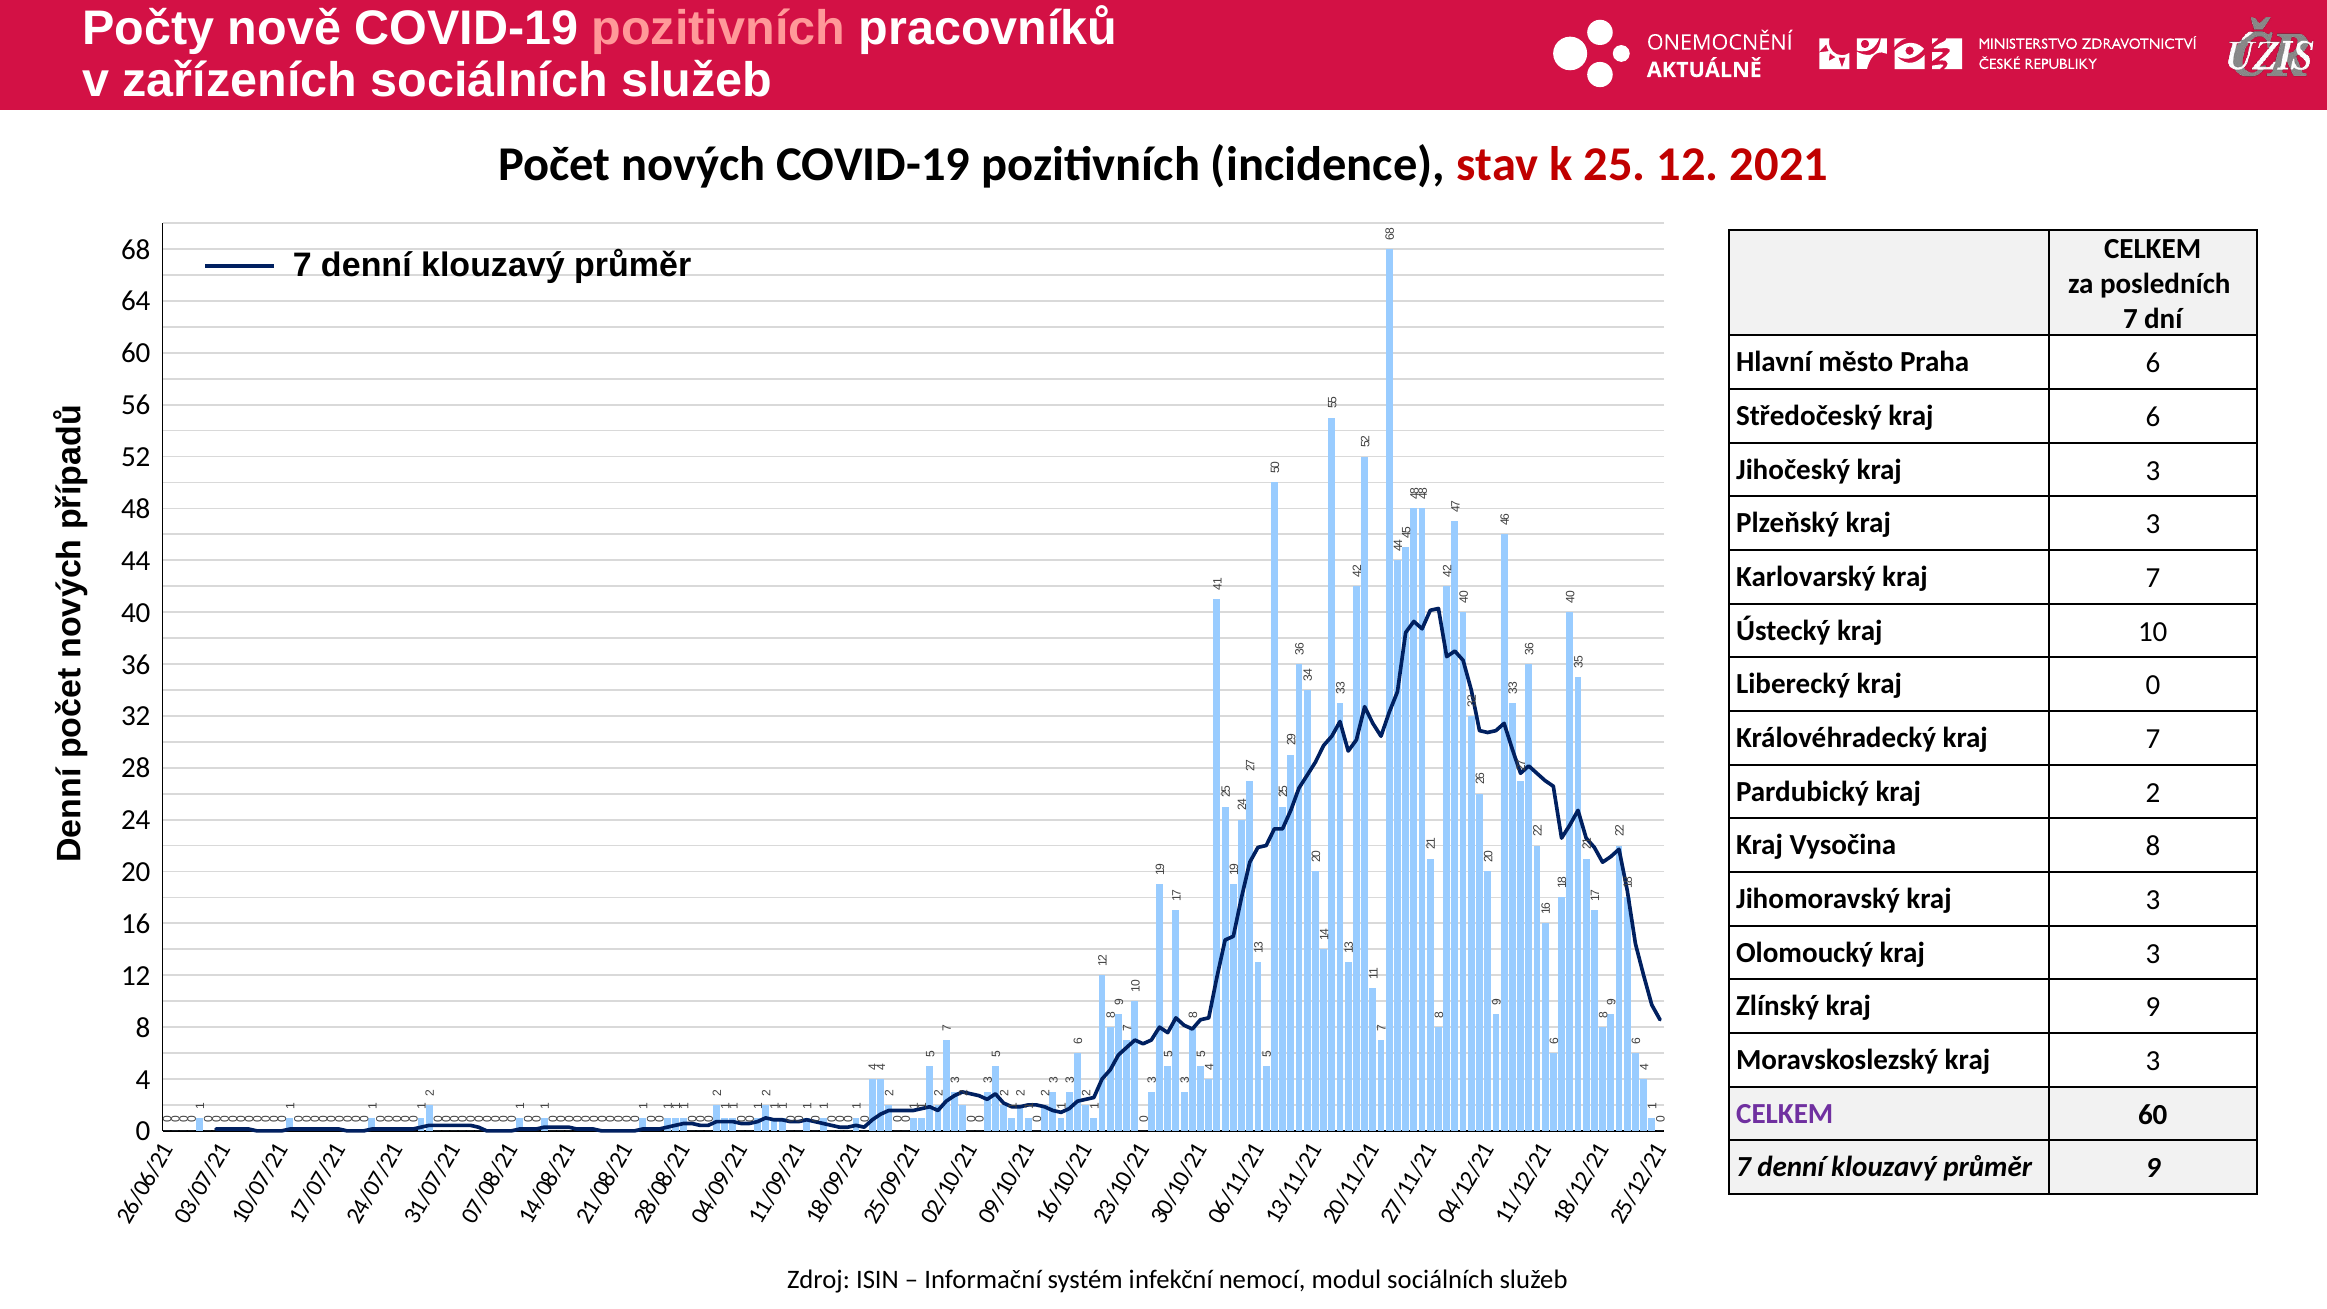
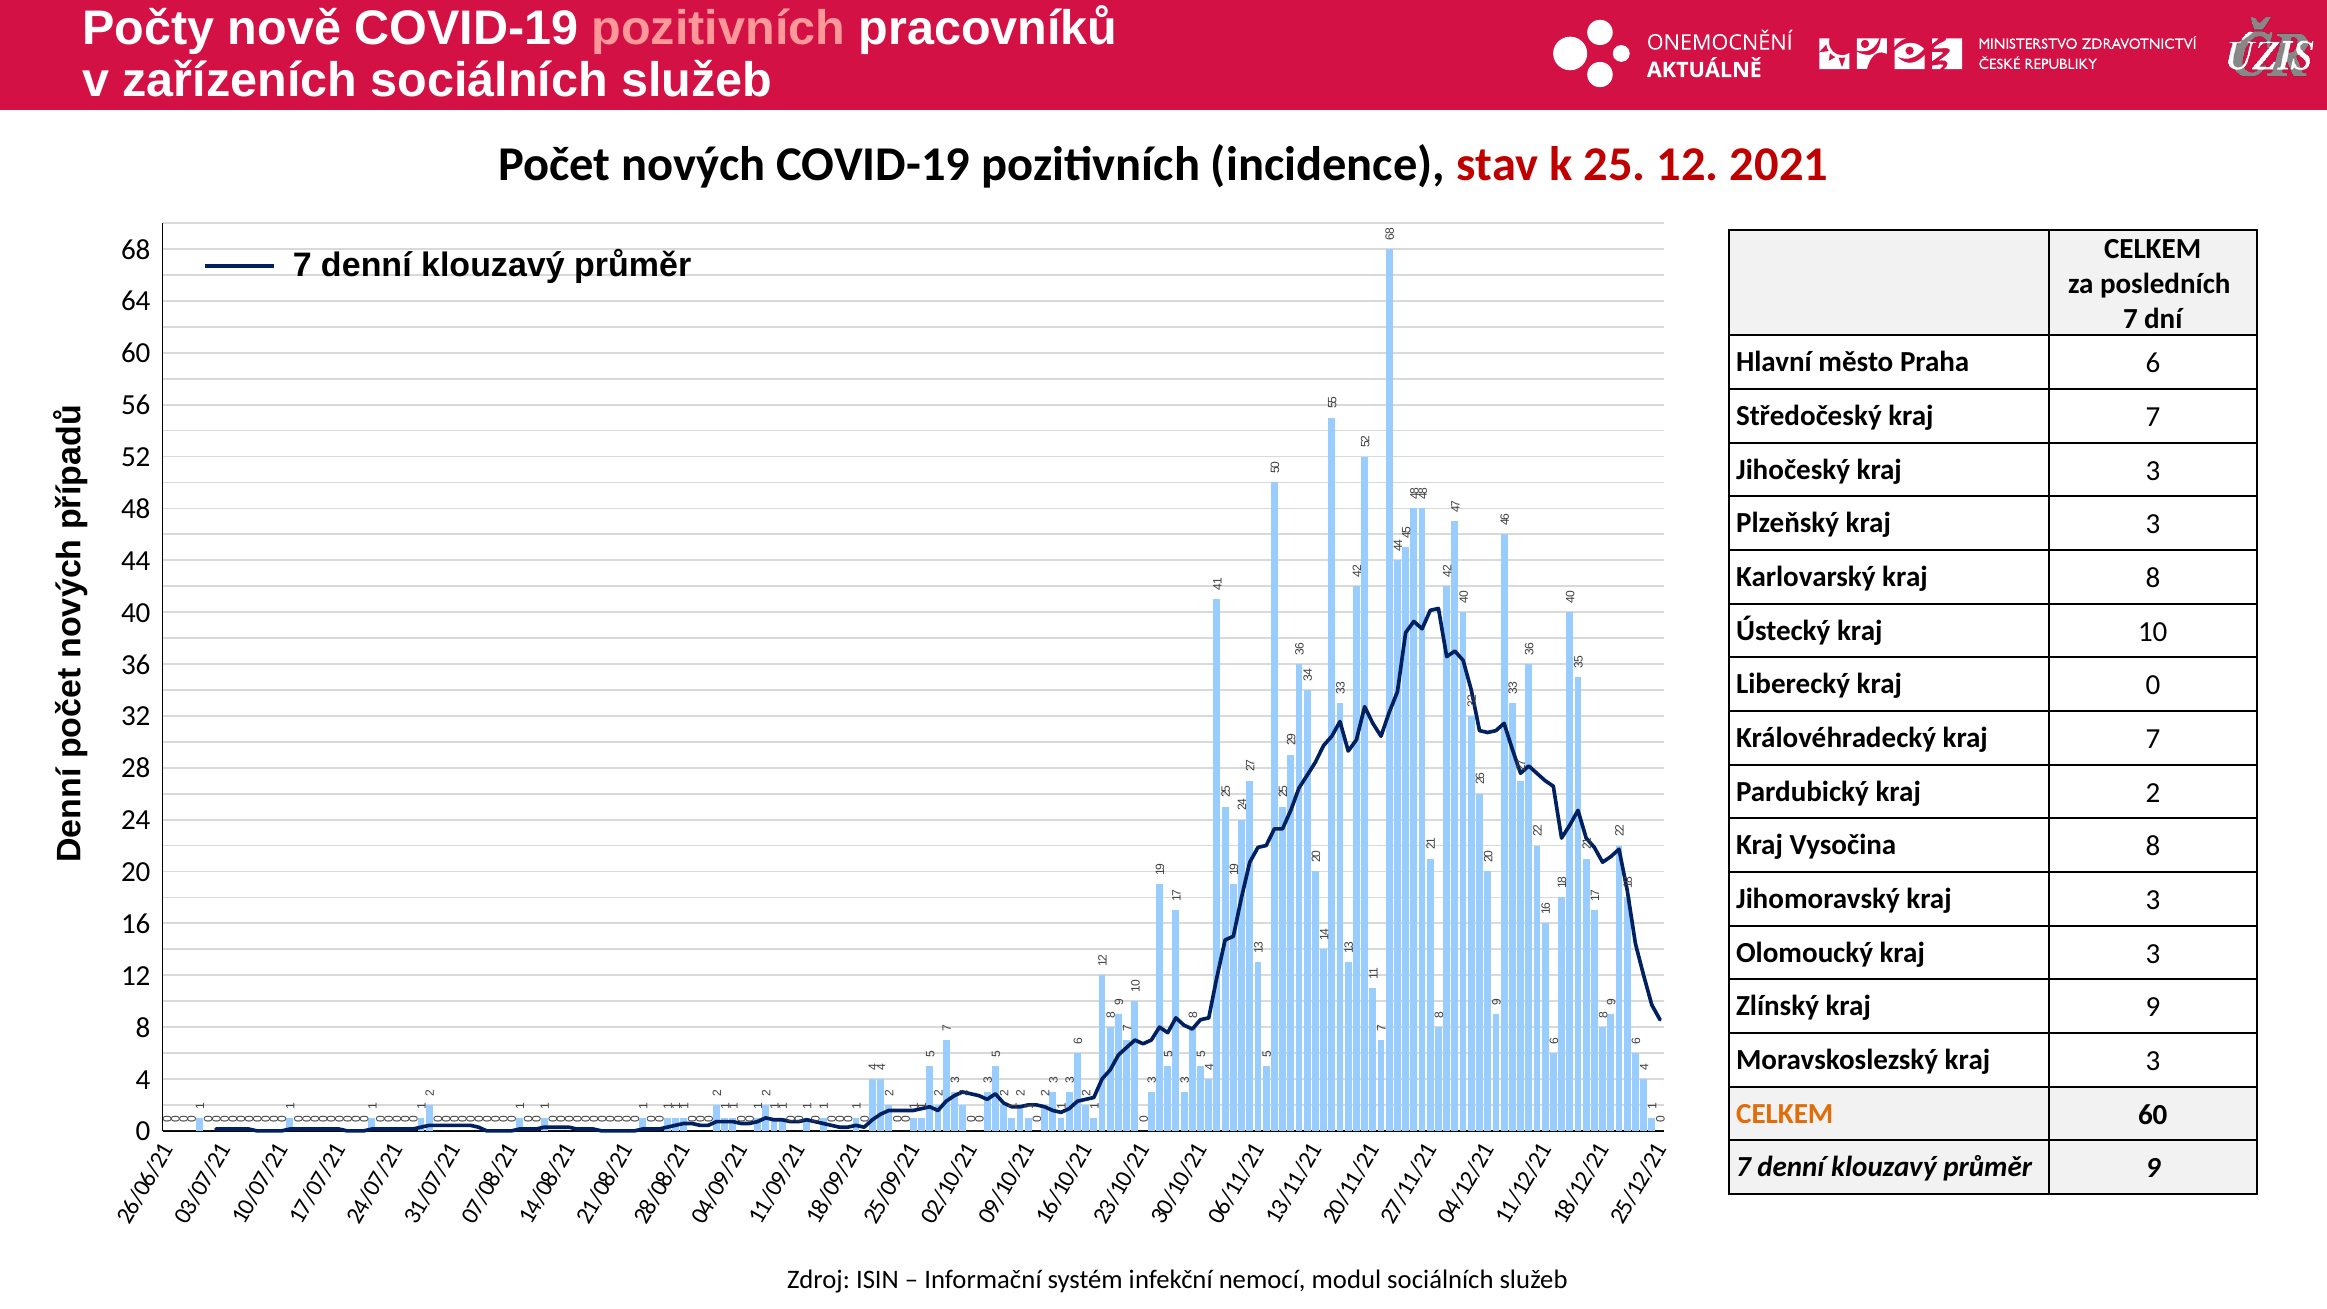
Středočeský kraj 6: 6 -> 7
Karlovarský kraj 7: 7 -> 8
CELKEM at (1785, 1114) colour: purple -> orange
